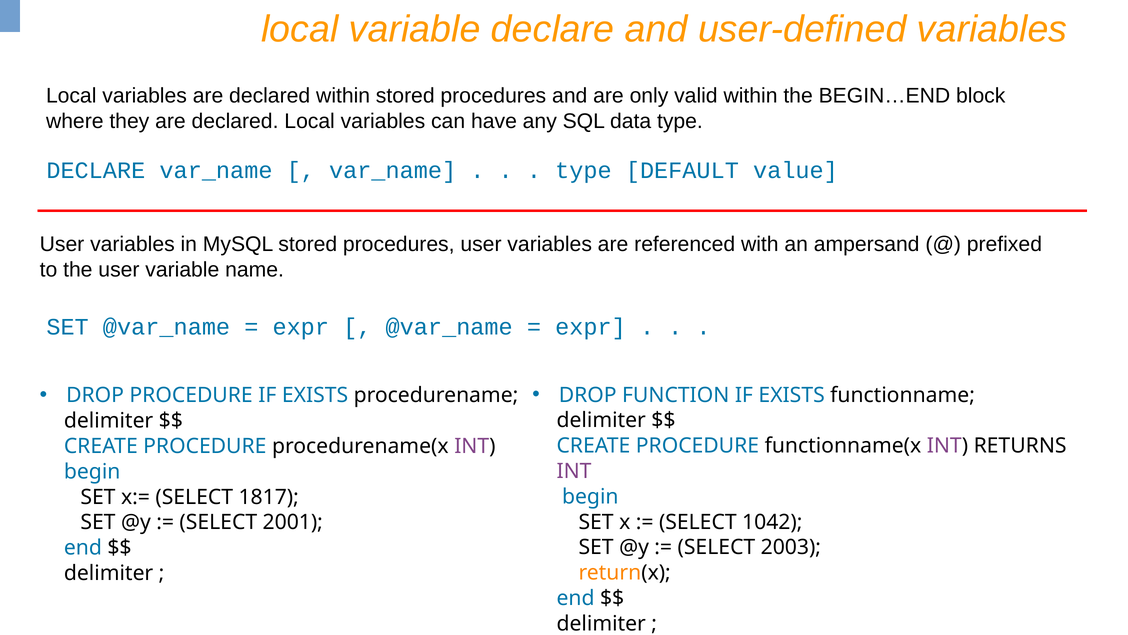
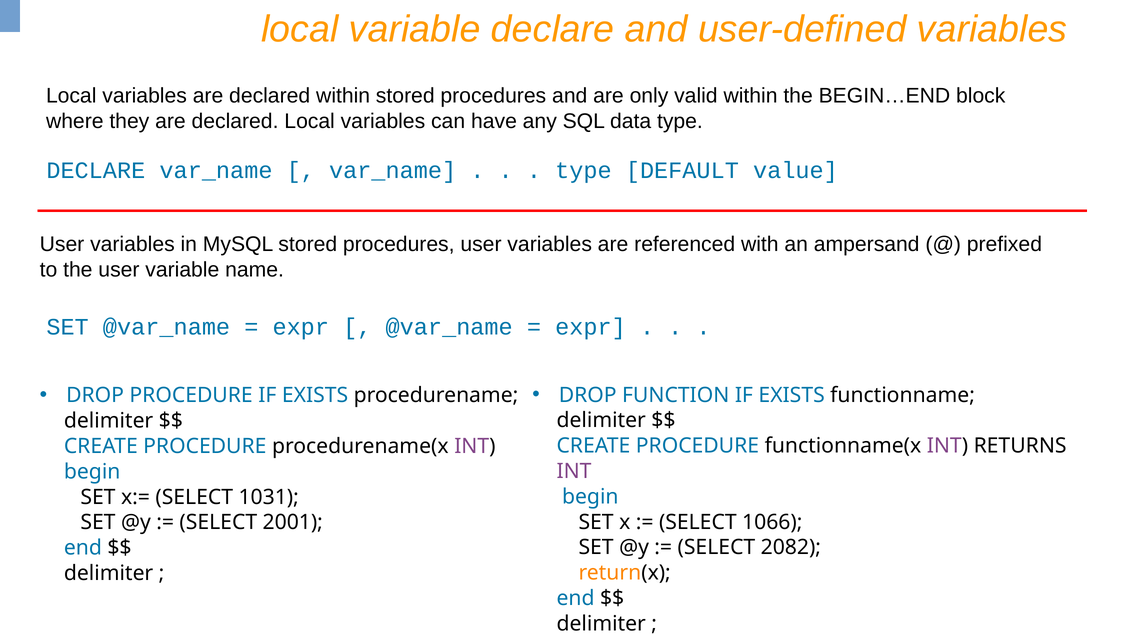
1817: 1817 -> 1031
1042: 1042 -> 1066
2003: 2003 -> 2082
